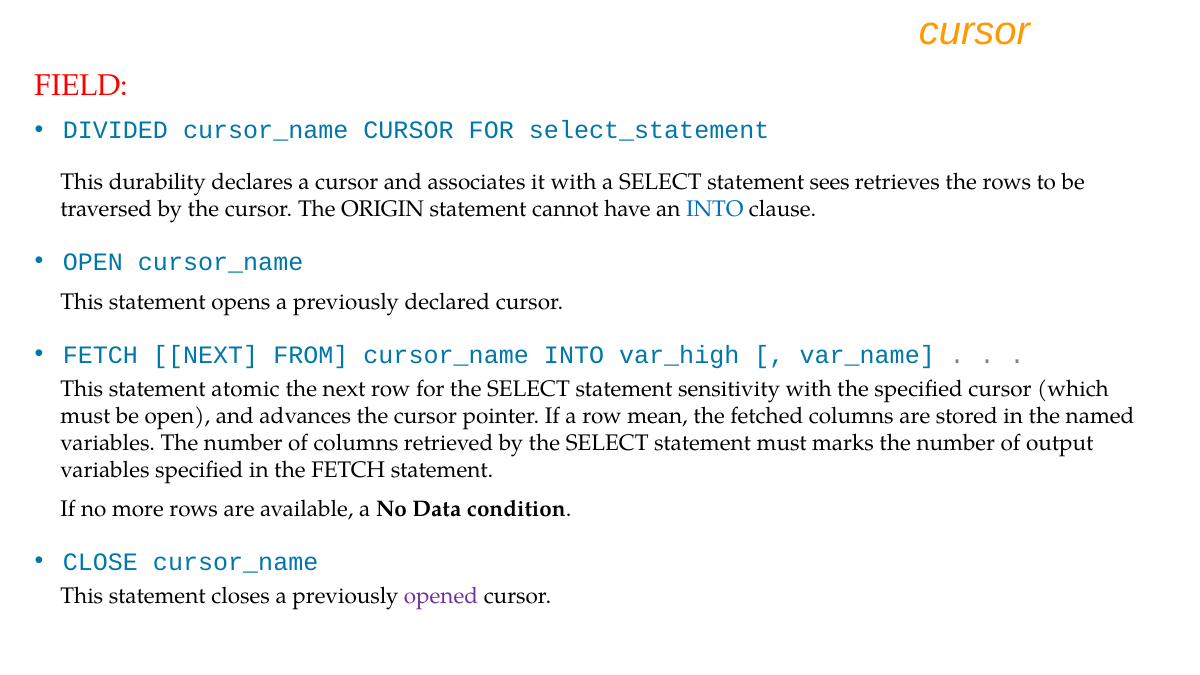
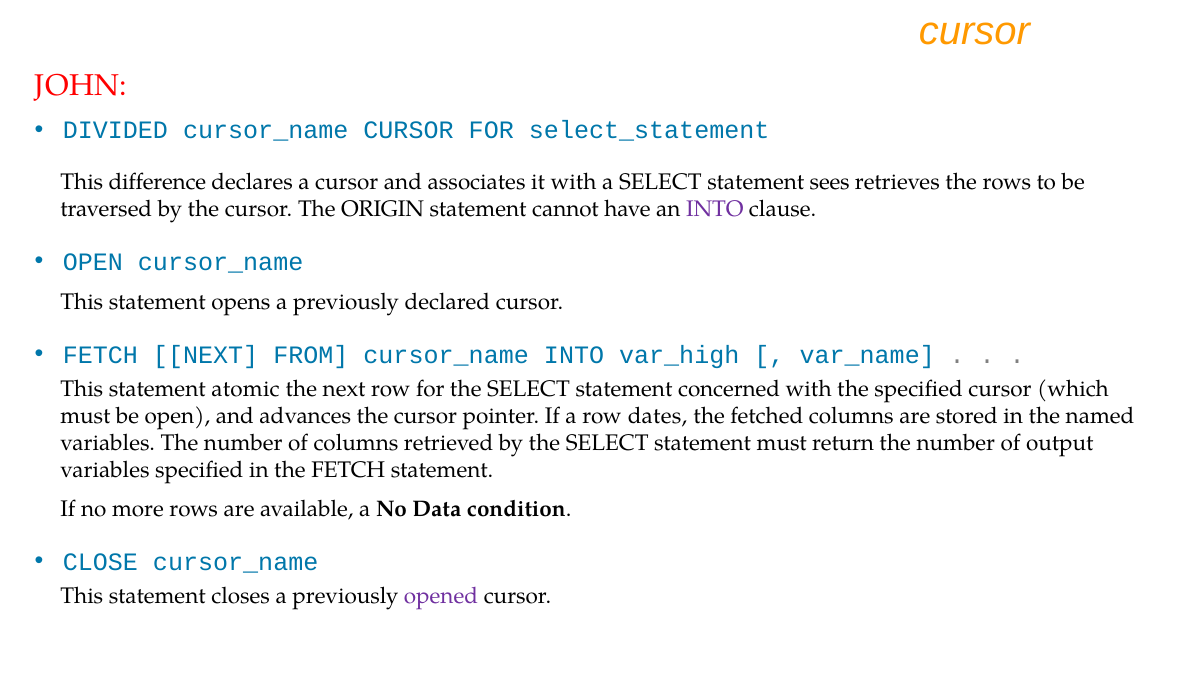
FIELD: FIELD -> JOHN
durability: durability -> difference
INTO at (715, 209) colour: blue -> purple
sensitivity: sensitivity -> concerned
mean: mean -> dates
marks: marks -> return
